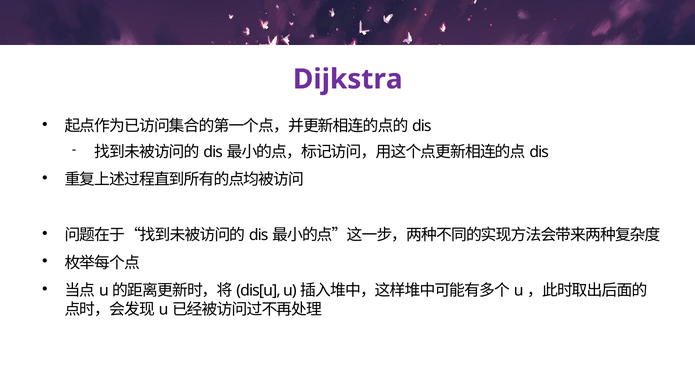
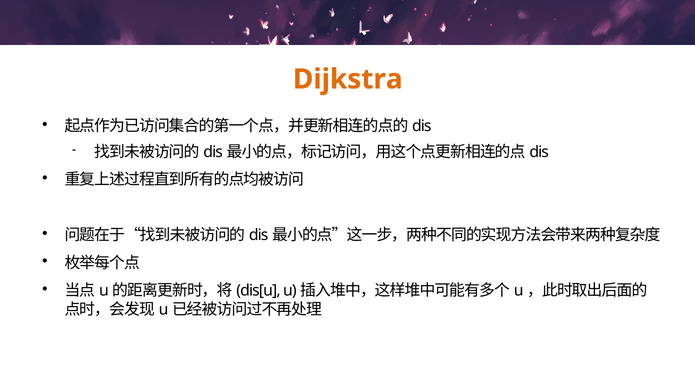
Dijkstra colour: purple -> orange
